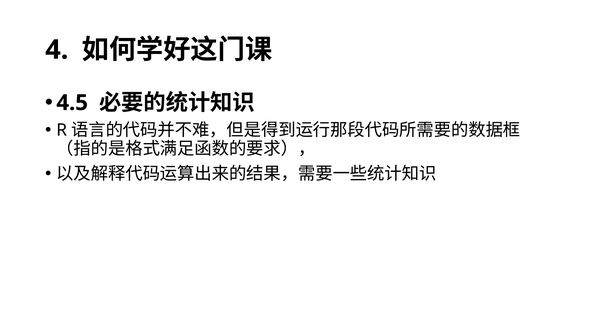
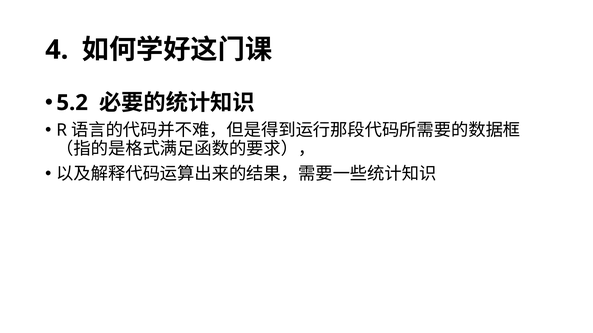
4.5: 4.5 -> 5.2
